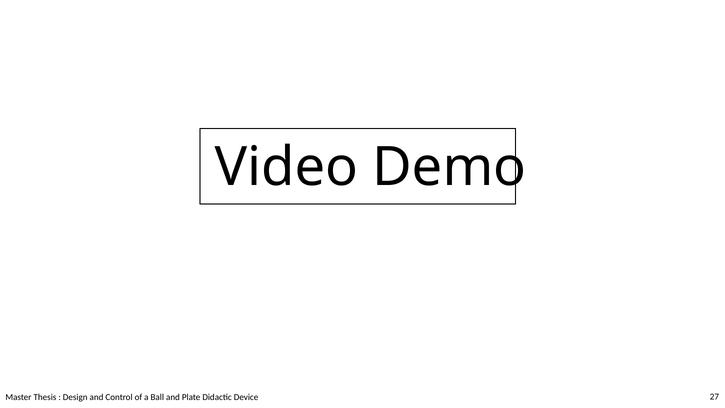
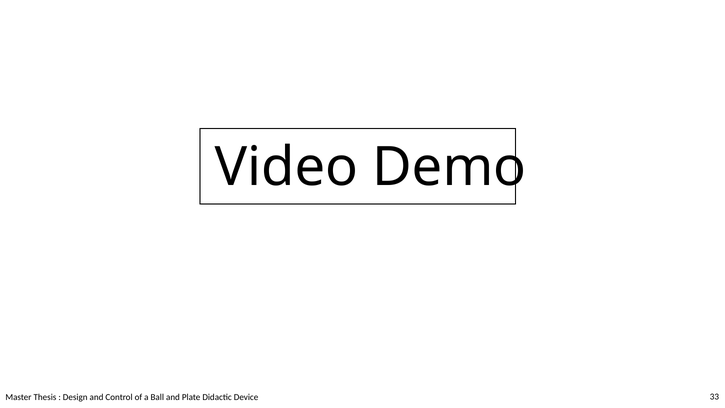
27: 27 -> 33
